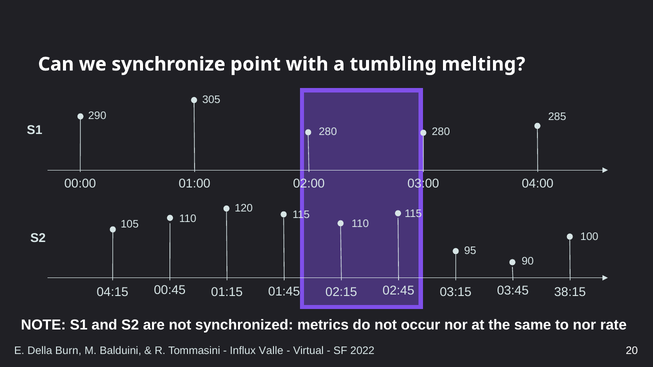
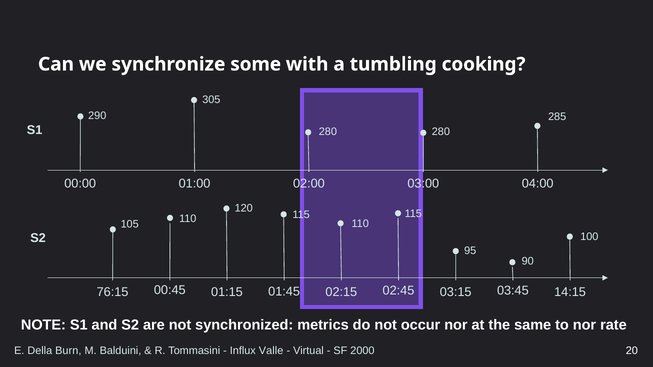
point: point -> some
melting: melting -> cooking
04:15: 04:15 -> 76:15
38:15: 38:15 -> 14:15
2022: 2022 -> 2000
